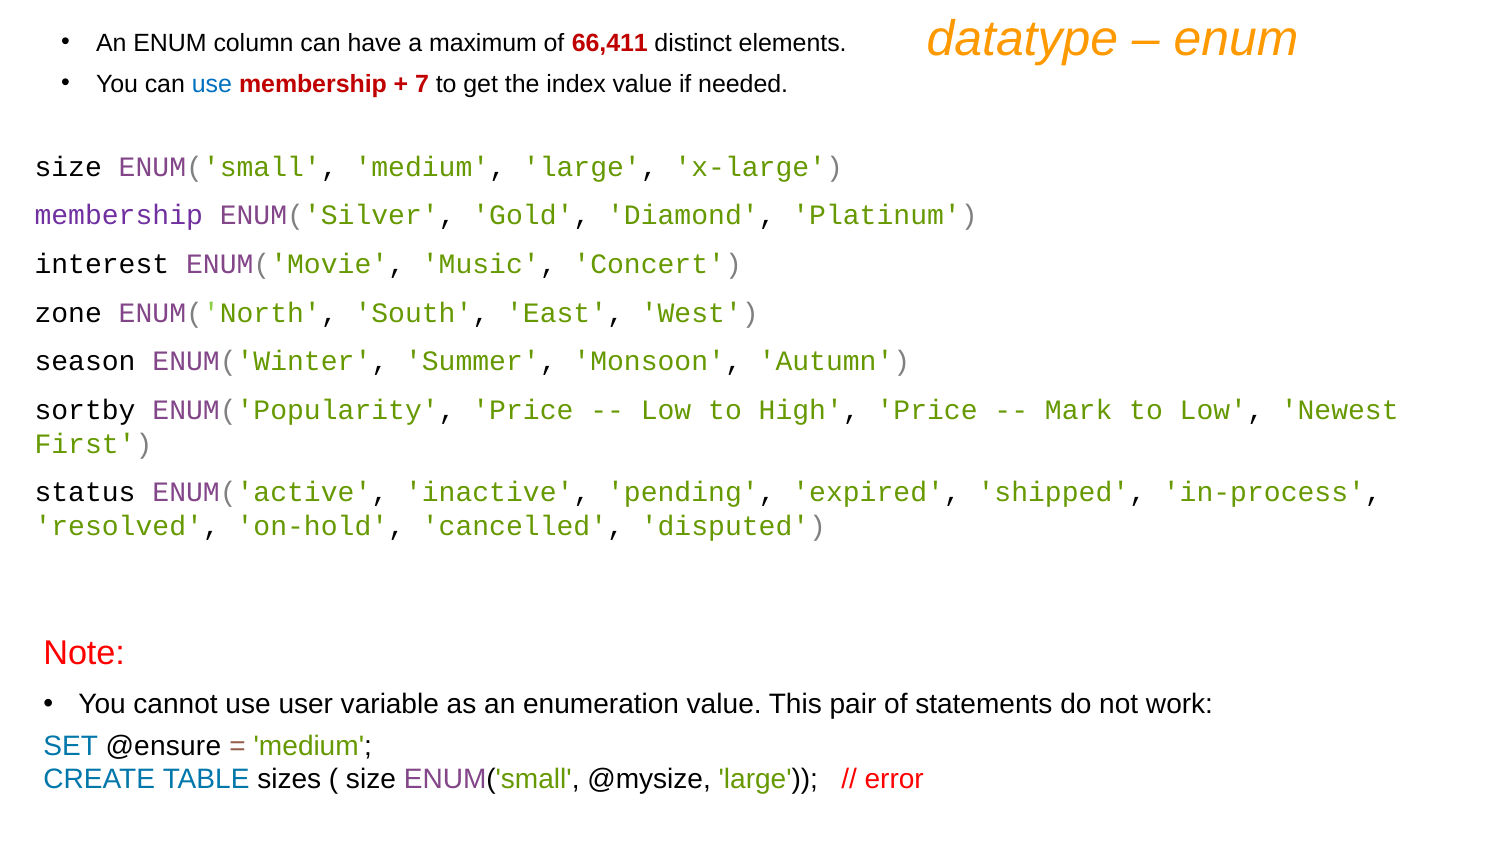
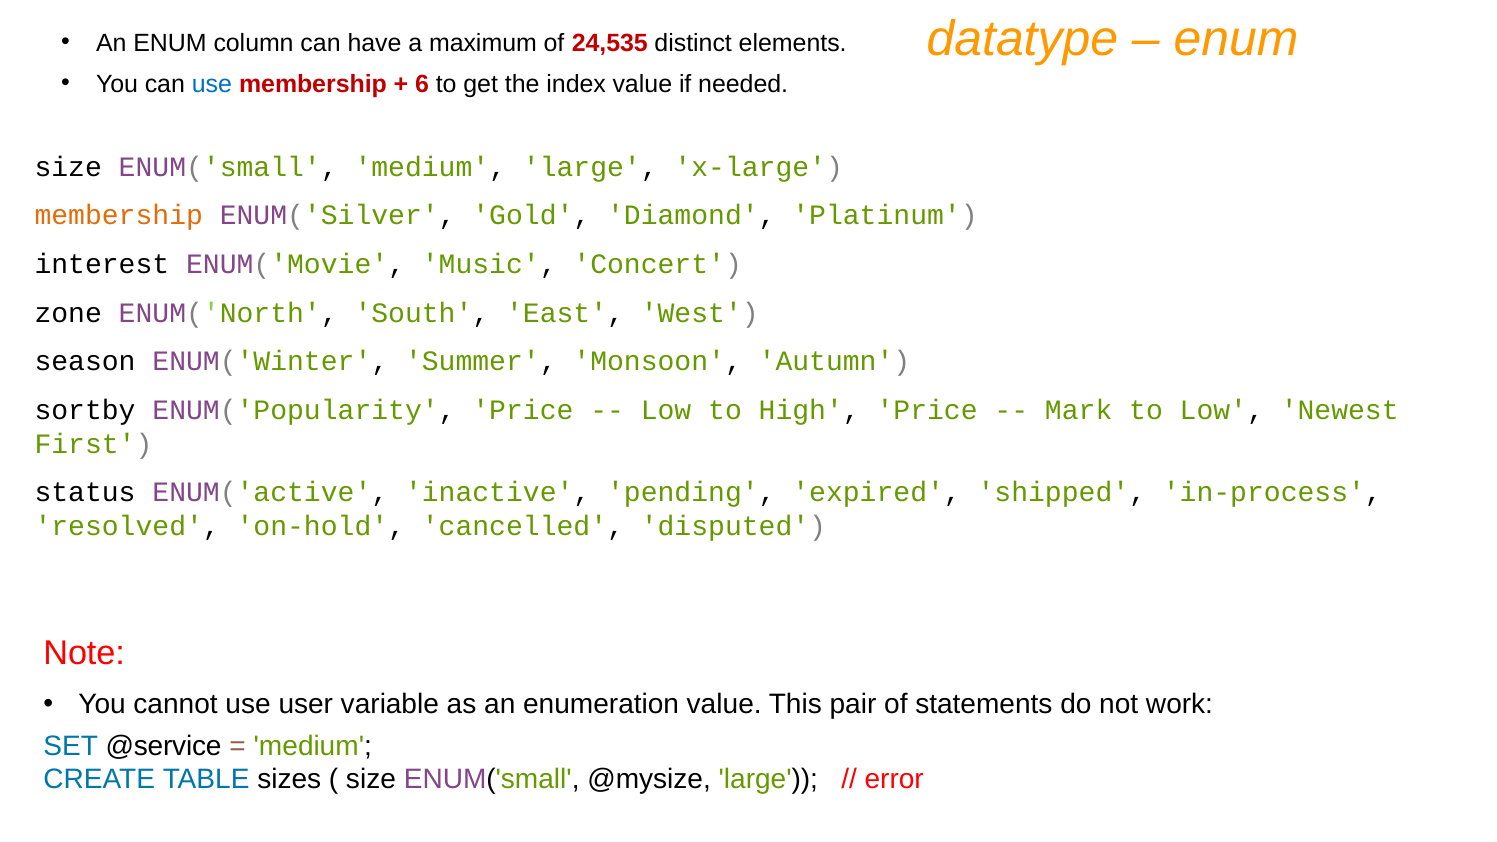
66,411: 66,411 -> 24,535
7: 7 -> 6
membership at (119, 216) colour: purple -> orange
@ensure: @ensure -> @service
